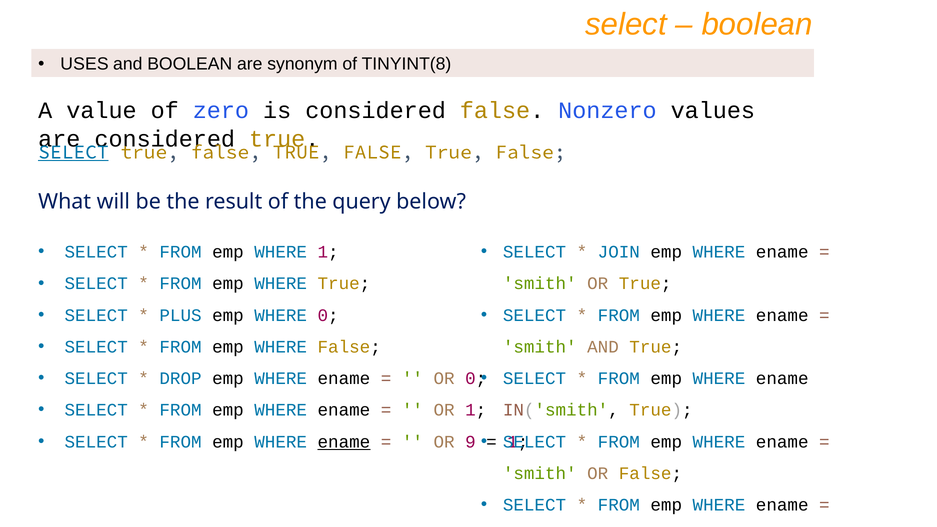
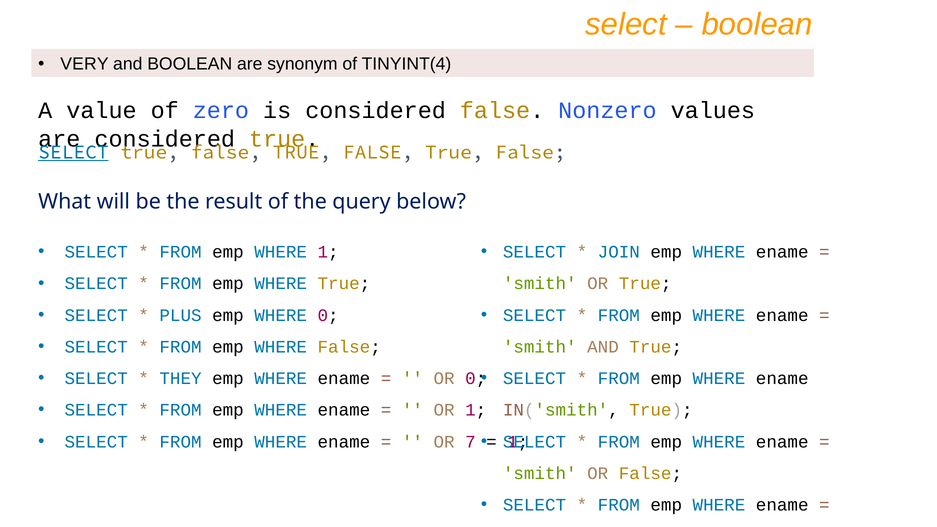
USES: USES -> VERY
TINYINT(8: TINYINT(8 -> TINYINT(4
DROP: DROP -> THEY
ename at (344, 442) underline: present -> none
9: 9 -> 7
